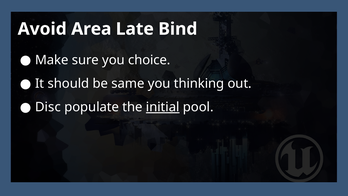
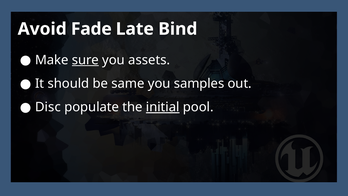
Area: Area -> Fade
sure underline: none -> present
choice: choice -> assets
thinking: thinking -> samples
